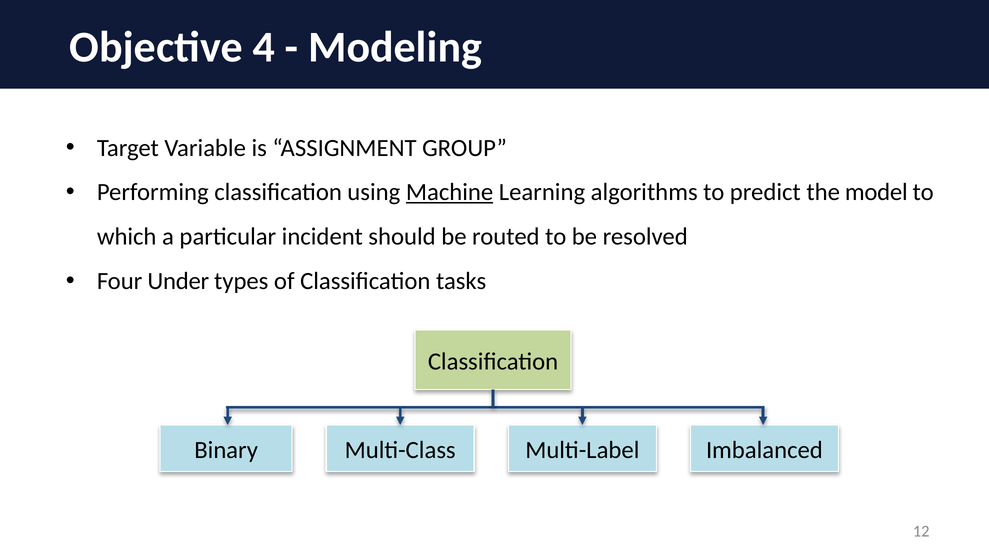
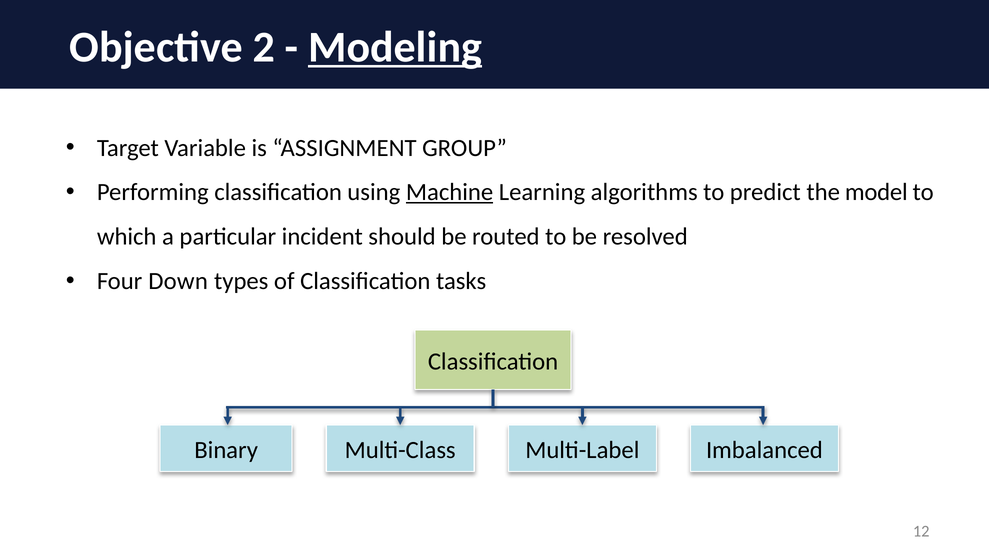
4: 4 -> 2
Modeling underline: none -> present
Under: Under -> Down
